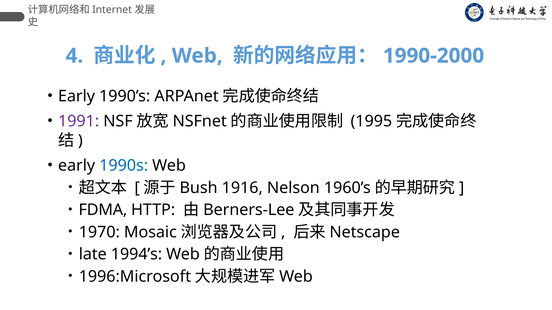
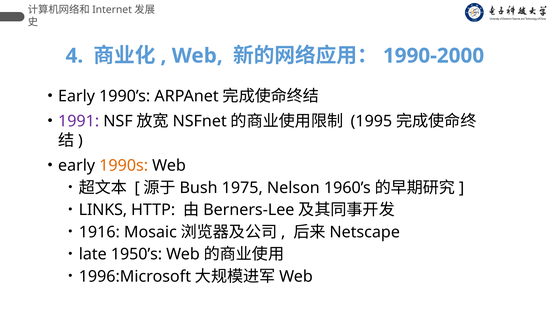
1990s colour: blue -> orange
1916: 1916 -> 1975
FDMA: FDMA -> LINKS
1970: 1970 -> 1916
1994’s: 1994’s -> 1950’s
